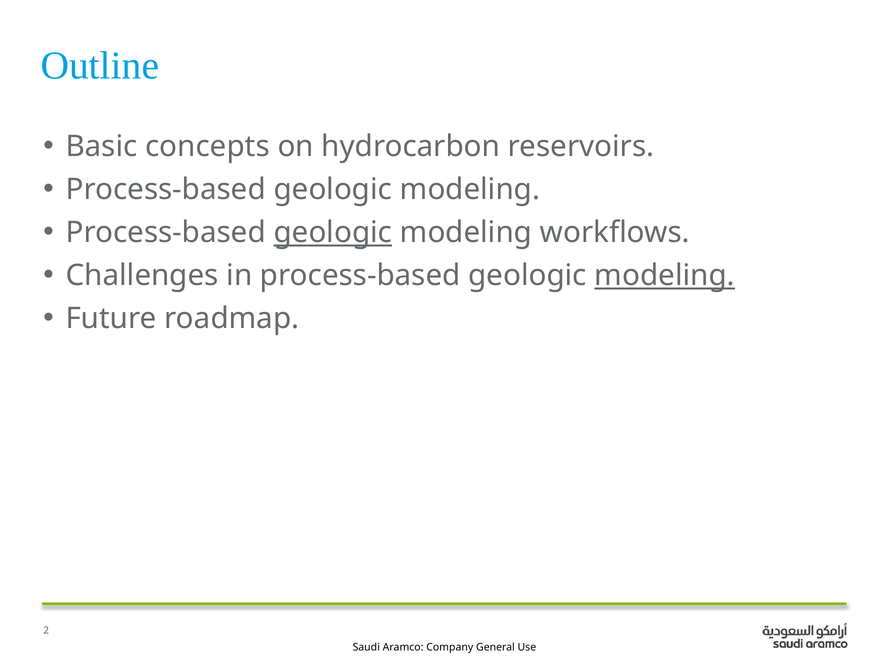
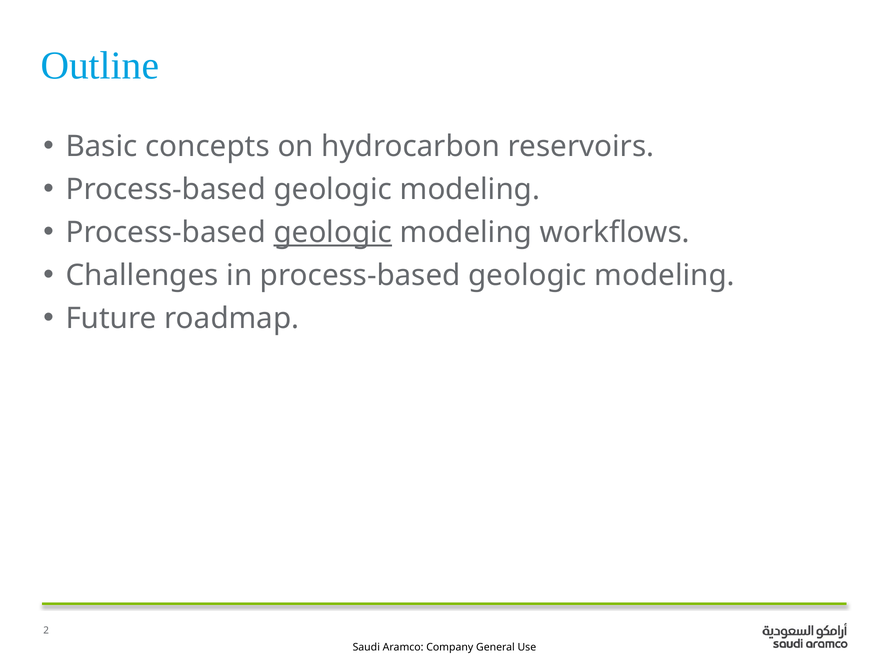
modeling at (665, 276) underline: present -> none
